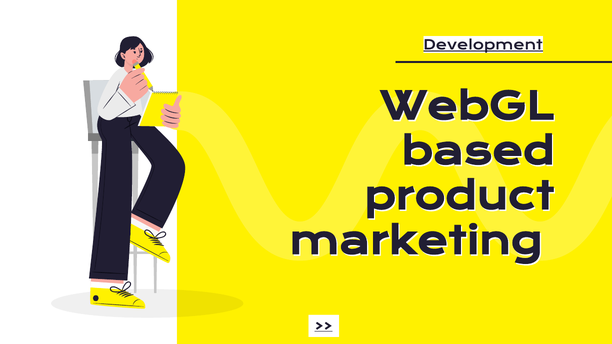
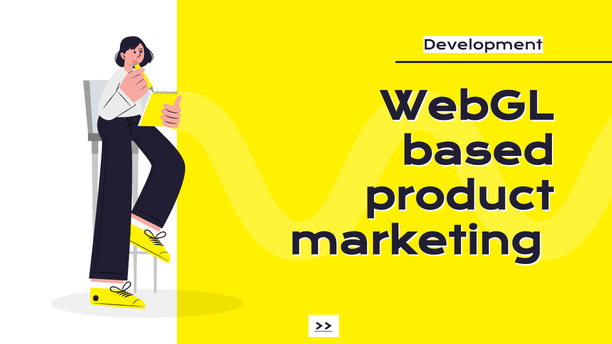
Development underline: present -> none
